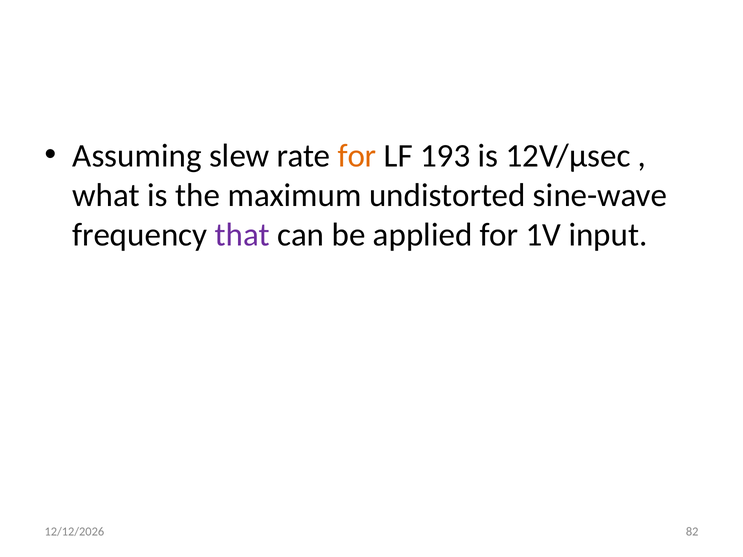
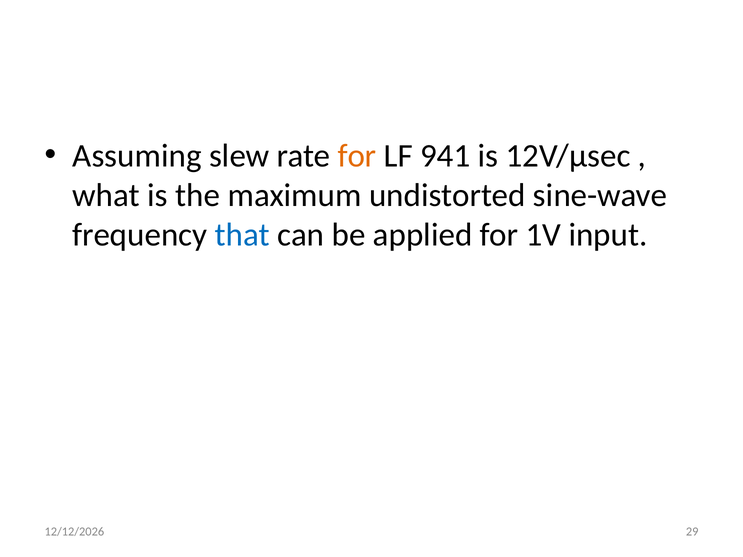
193: 193 -> 941
that colour: purple -> blue
82: 82 -> 29
